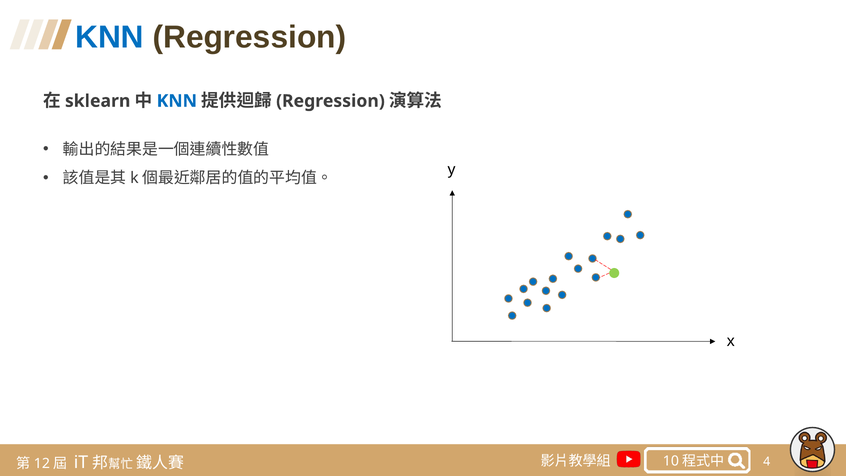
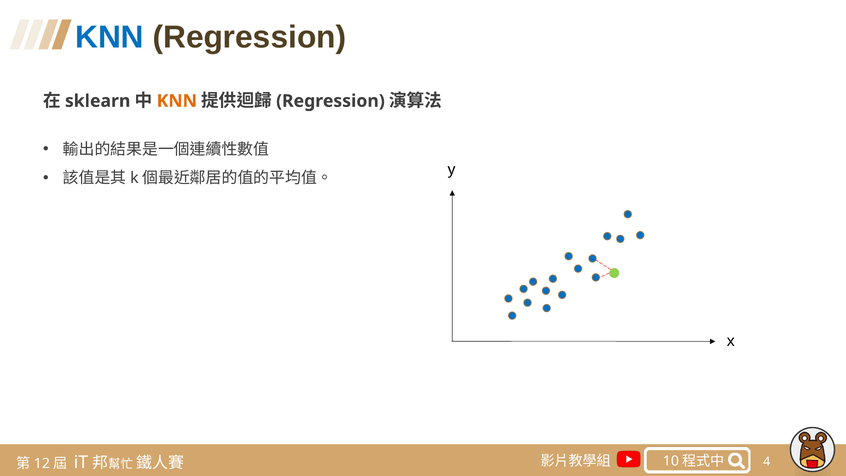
KNN at (177, 101) colour: blue -> orange
